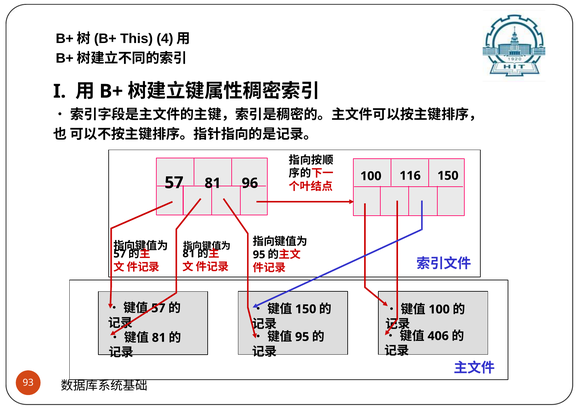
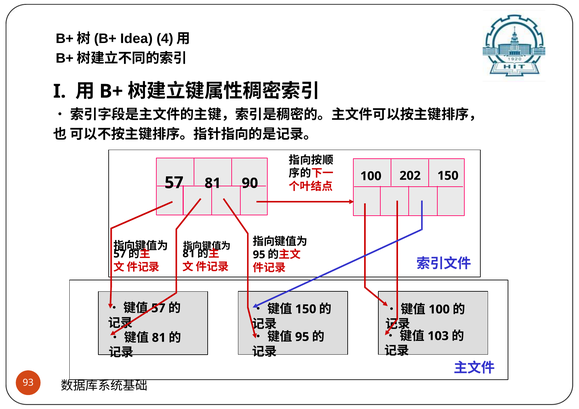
This: This -> Idea
116: 116 -> 202
96: 96 -> 90
406: 406 -> 103
